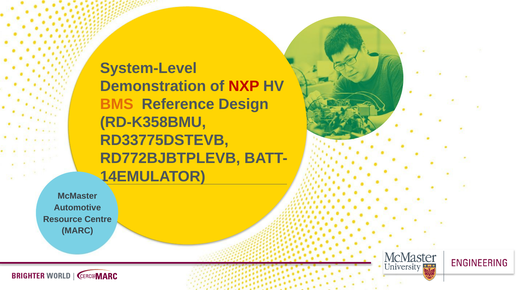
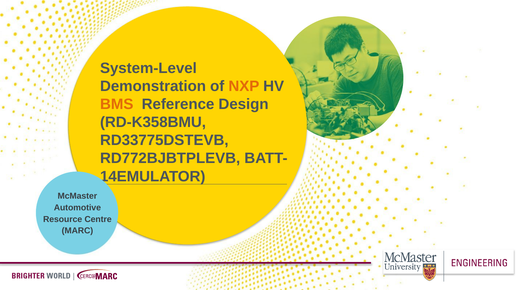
NXP colour: red -> orange
